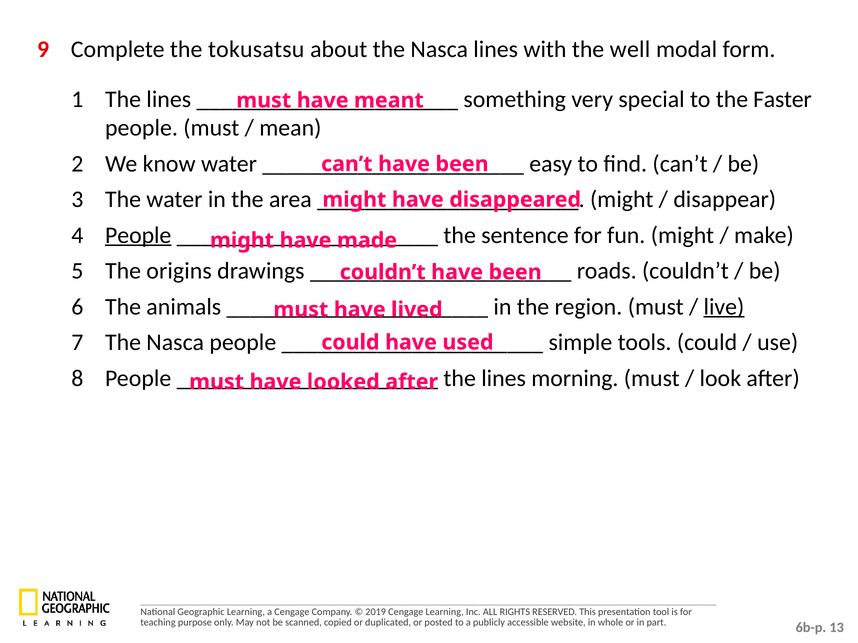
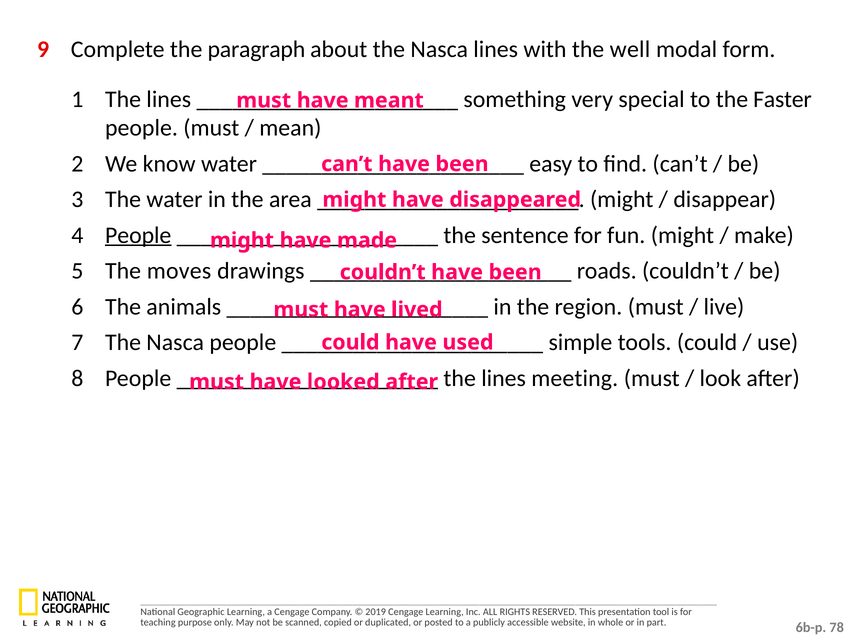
tokusatsu: tokusatsu -> paragraph
origins: origins -> moves
live underline: present -> none
morning: morning -> meeting
13: 13 -> 78
